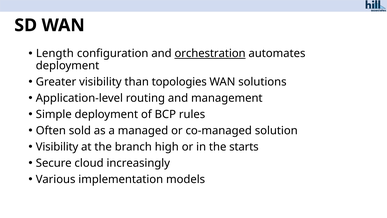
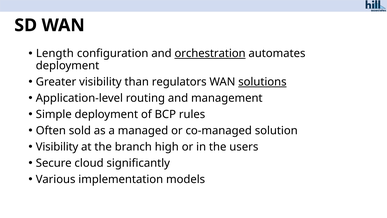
topologies: topologies -> regulators
solutions underline: none -> present
starts: starts -> users
increasingly: increasingly -> significantly
